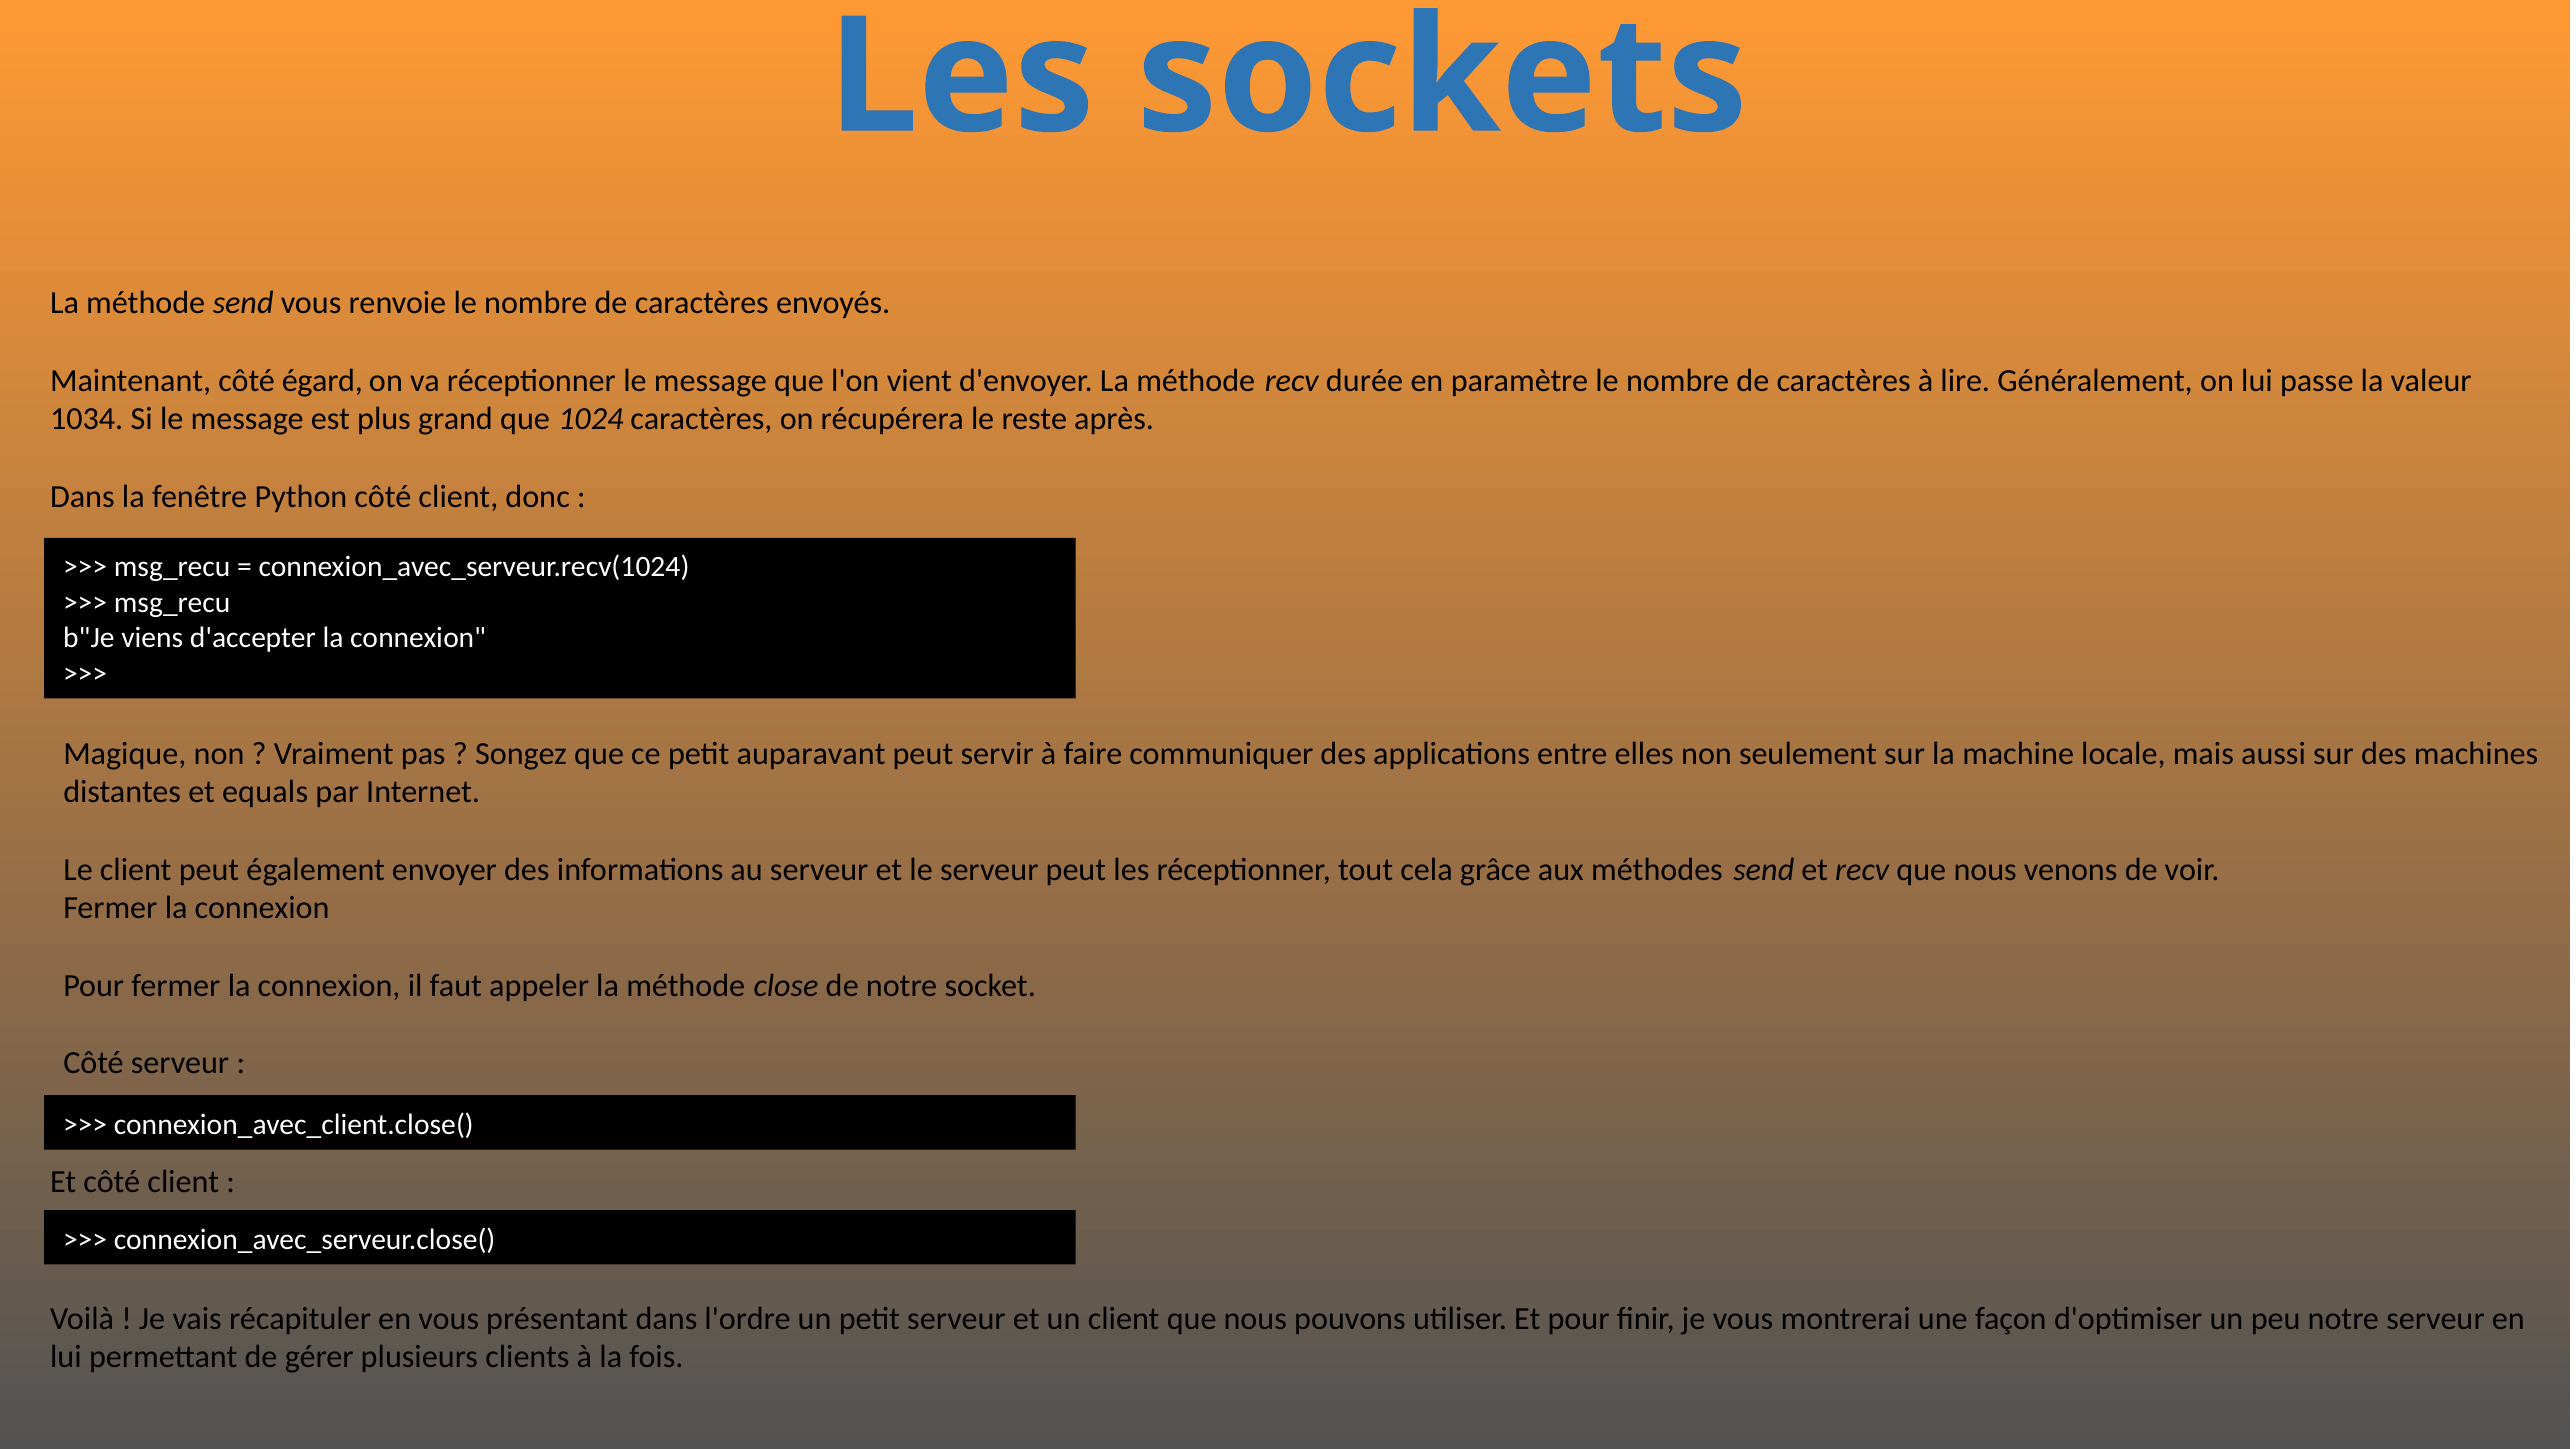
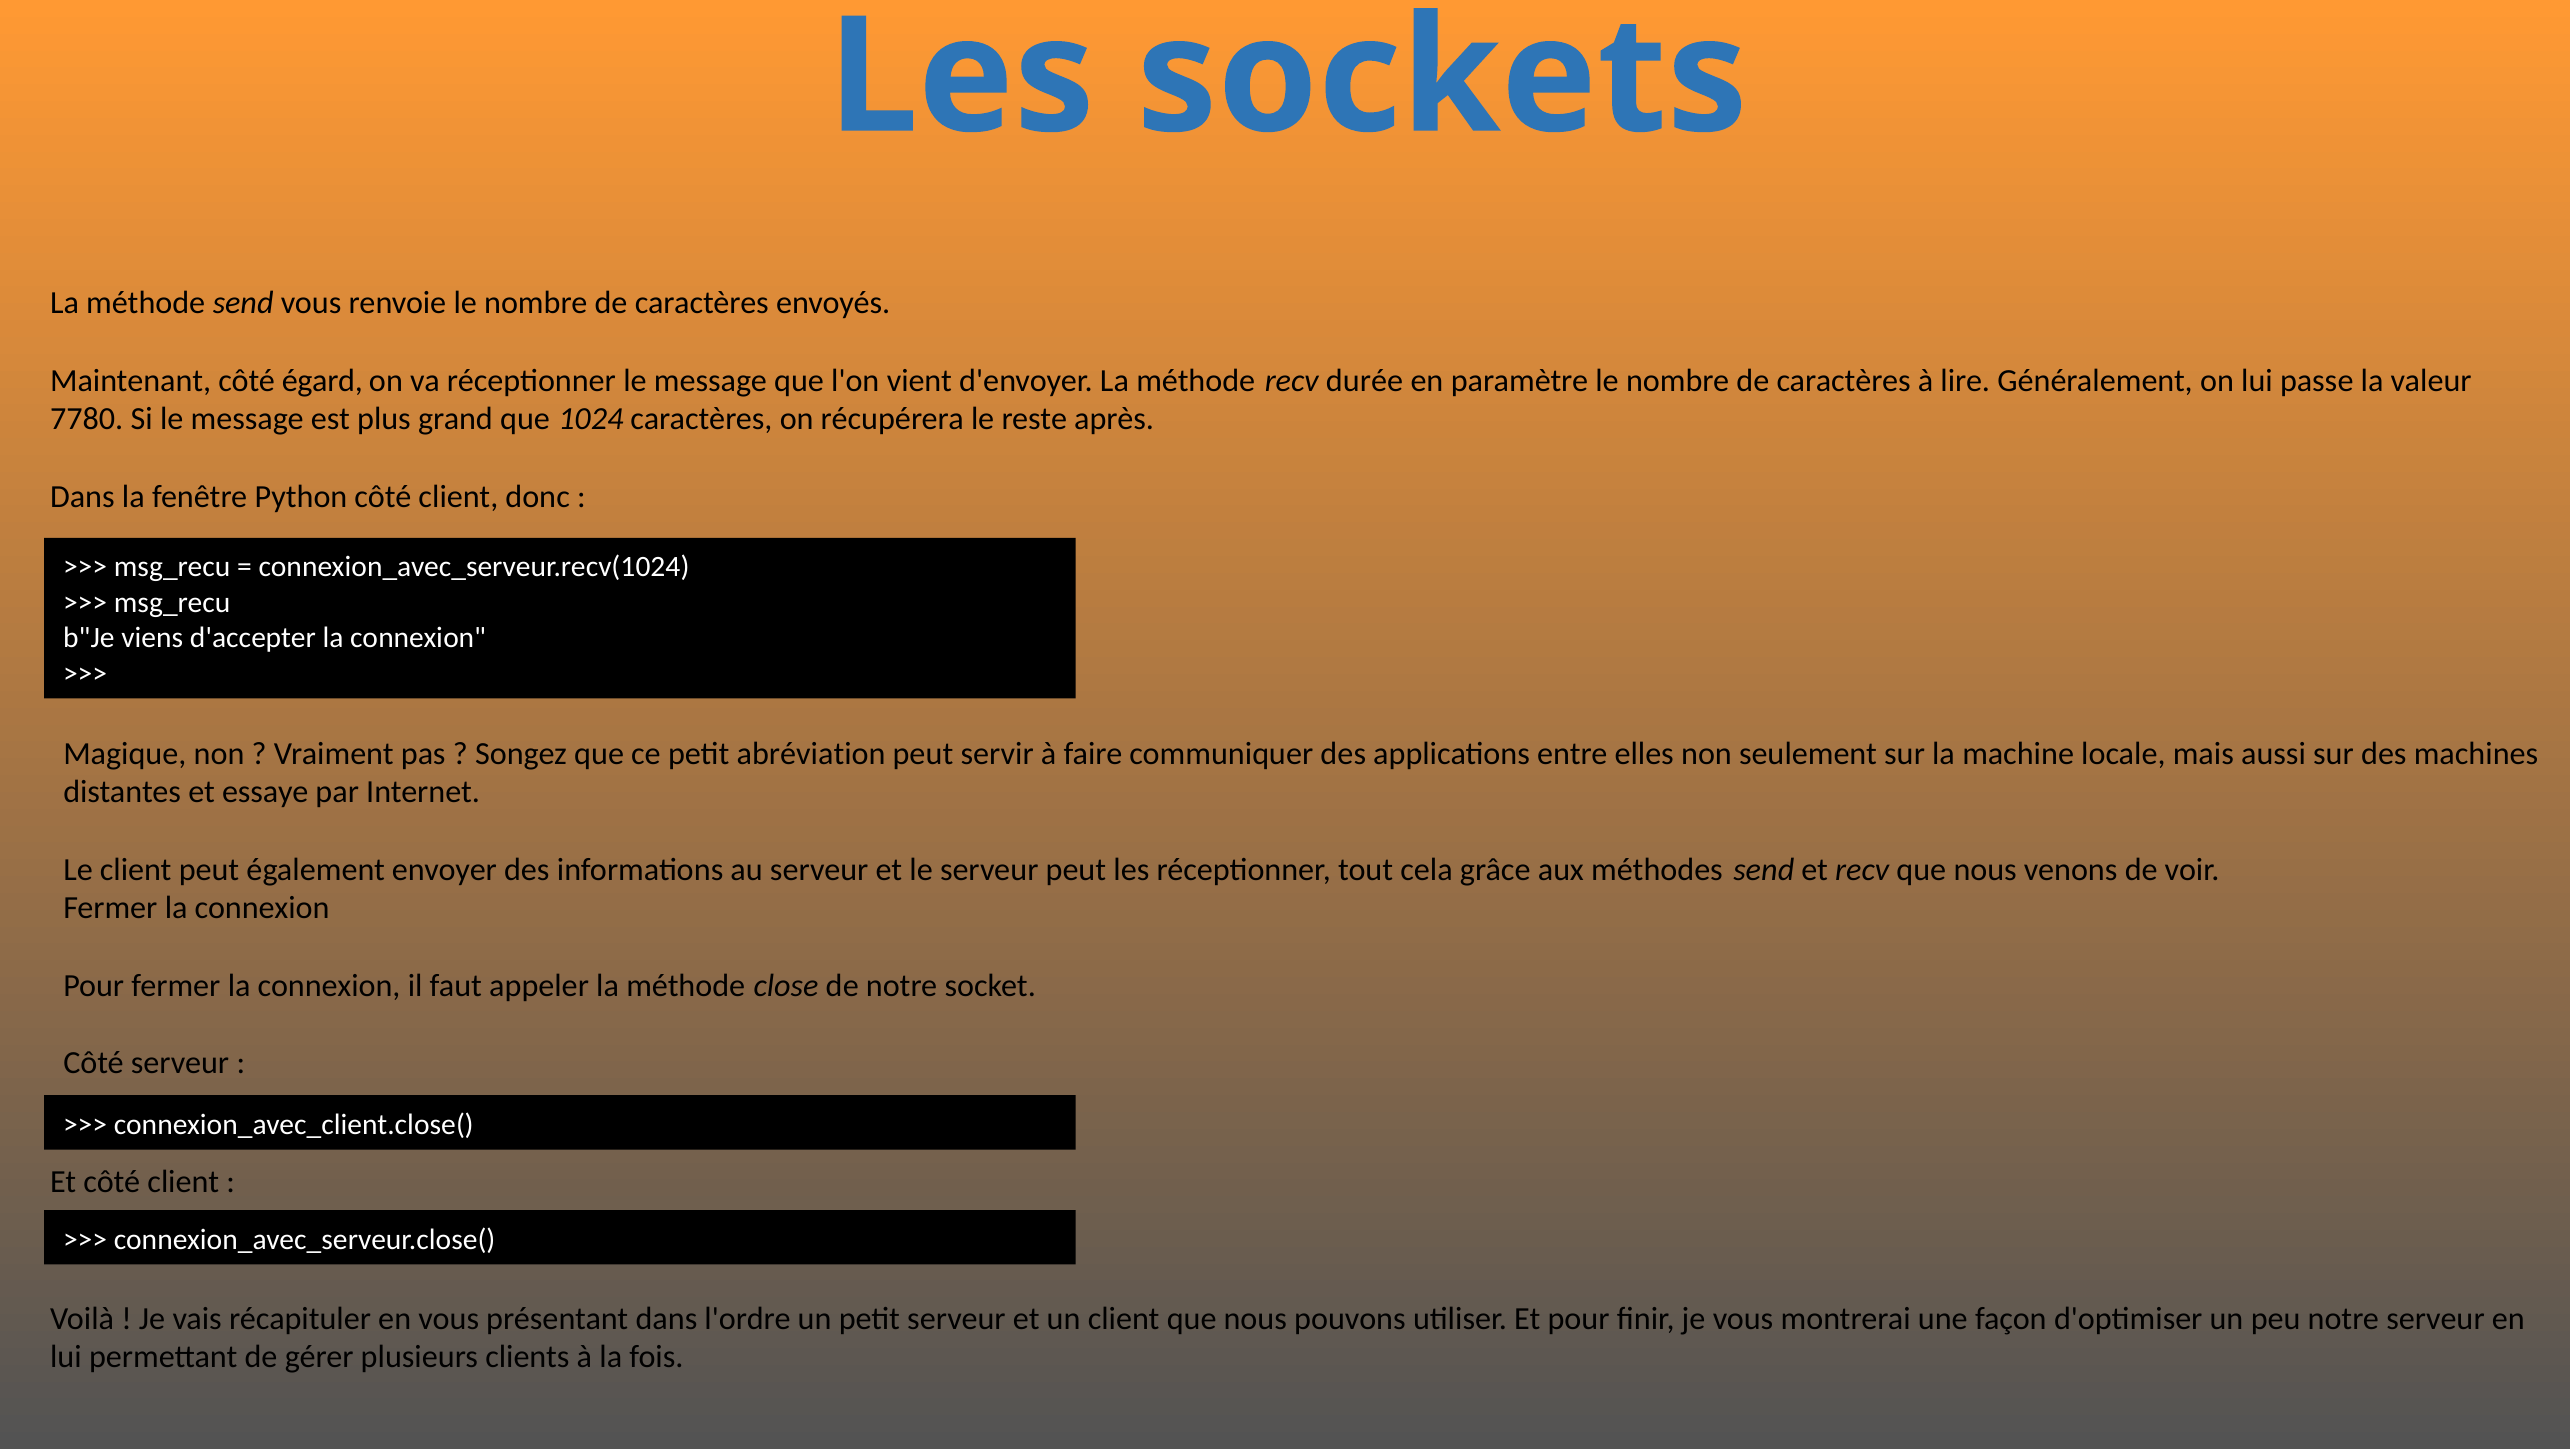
1034: 1034 -> 7780
auparavant: auparavant -> abréviation
equals: equals -> essaye
